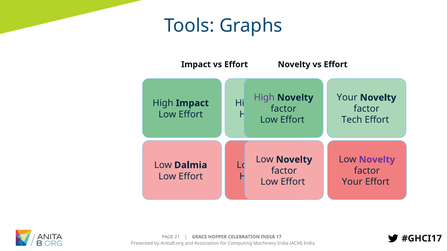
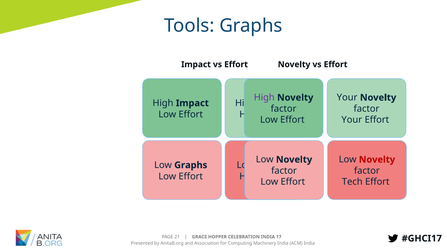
Tech at (352, 120): Tech -> Your
Novelty at (377, 160) colour: purple -> red
Low Dalmia: Dalmia -> Graphs
Your at (352, 182): Your -> Tech
